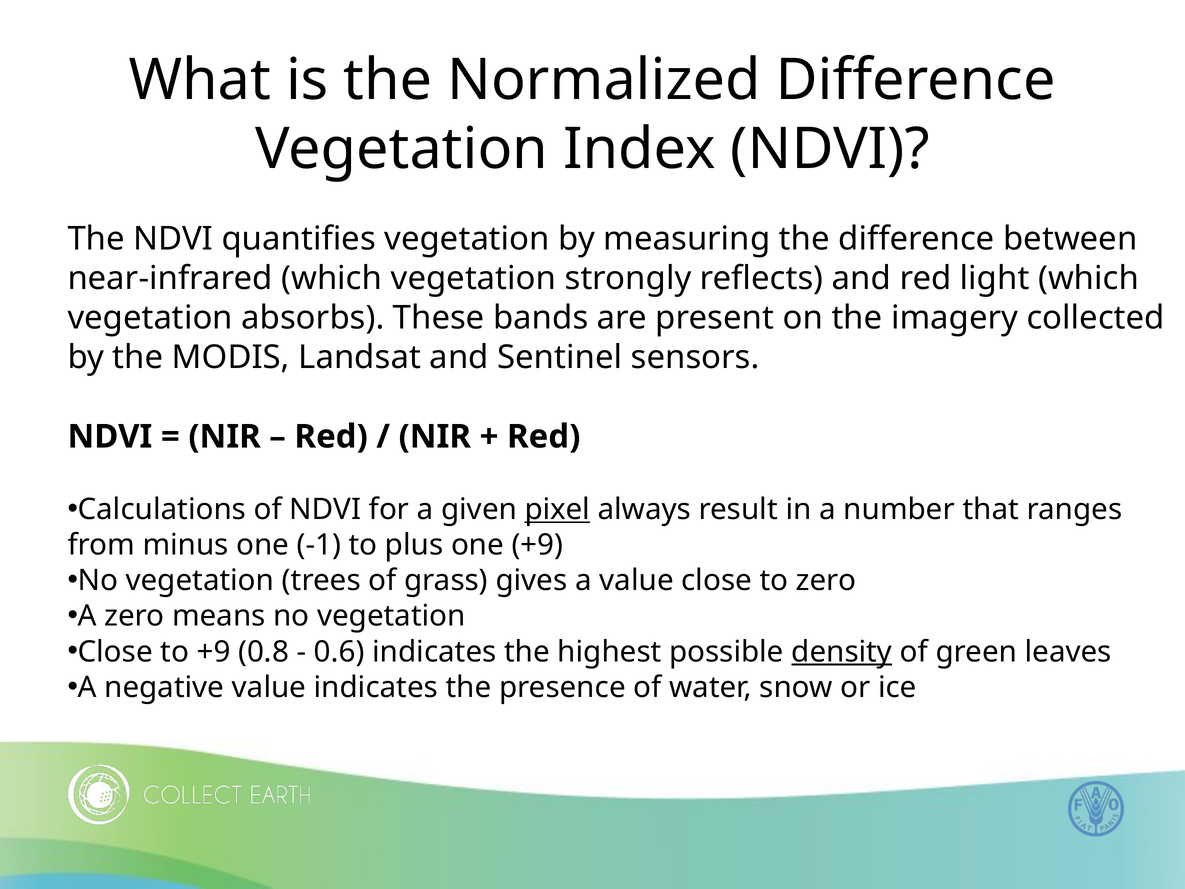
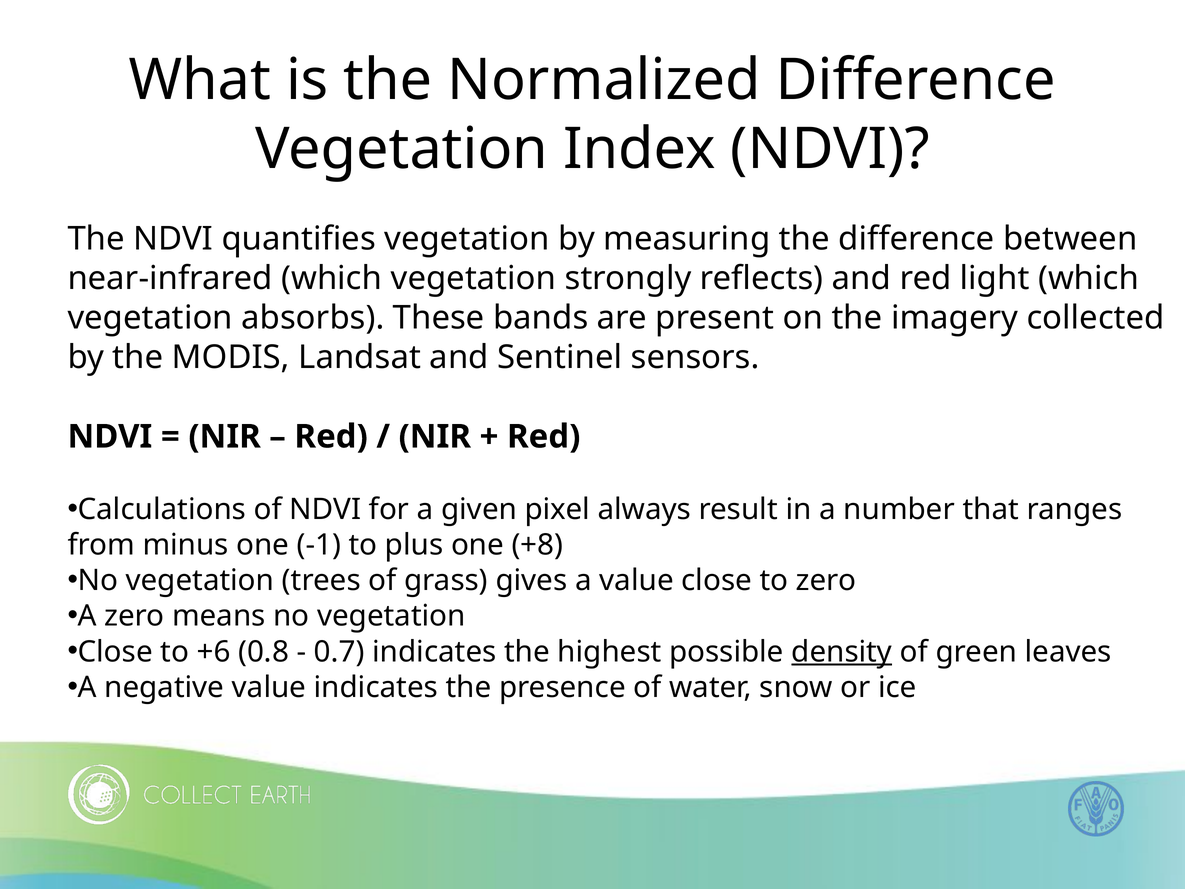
pixel underline: present -> none
one +9: +9 -> +8
to +9: +9 -> +6
0.6: 0.6 -> 0.7
